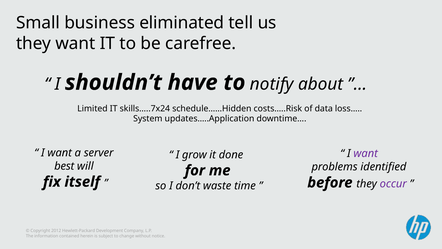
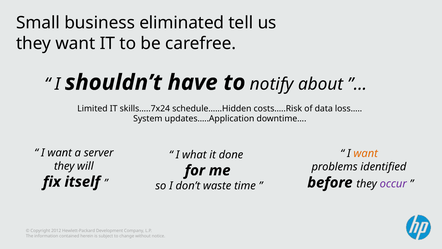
want at (366, 153) colour: purple -> orange
grow: grow -> what
best at (64, 166): best -> they
